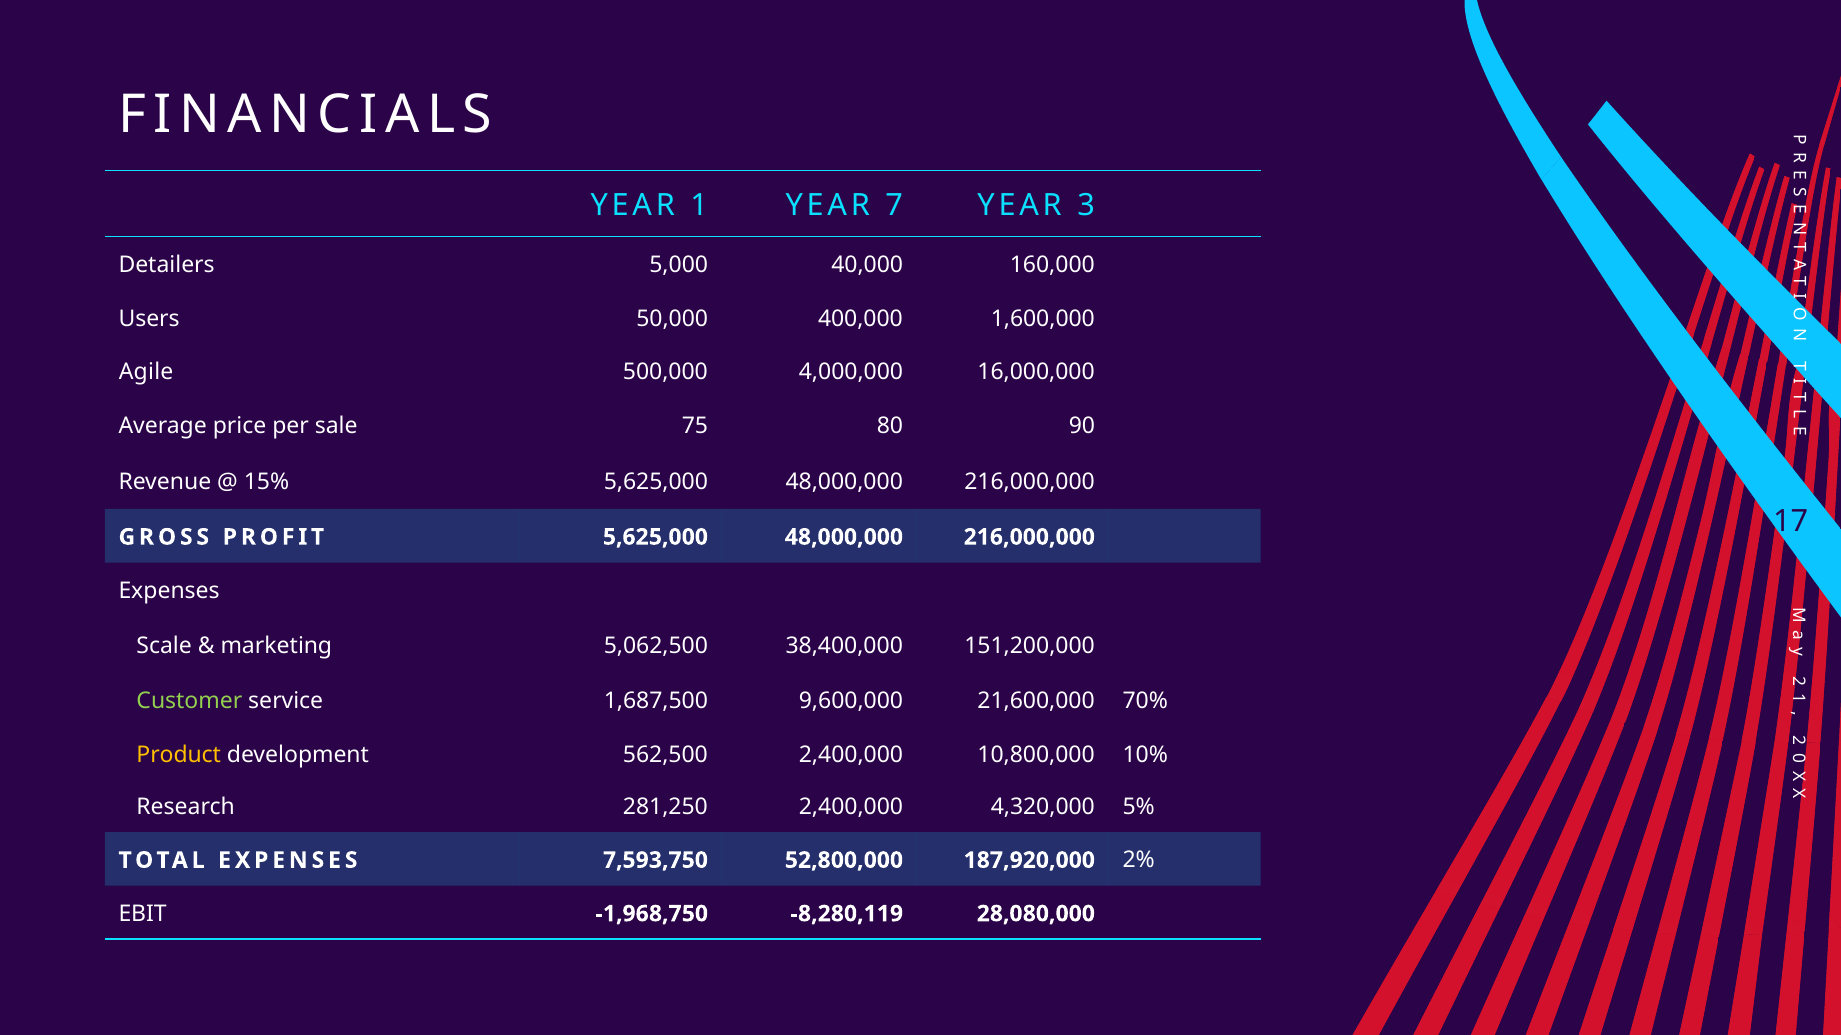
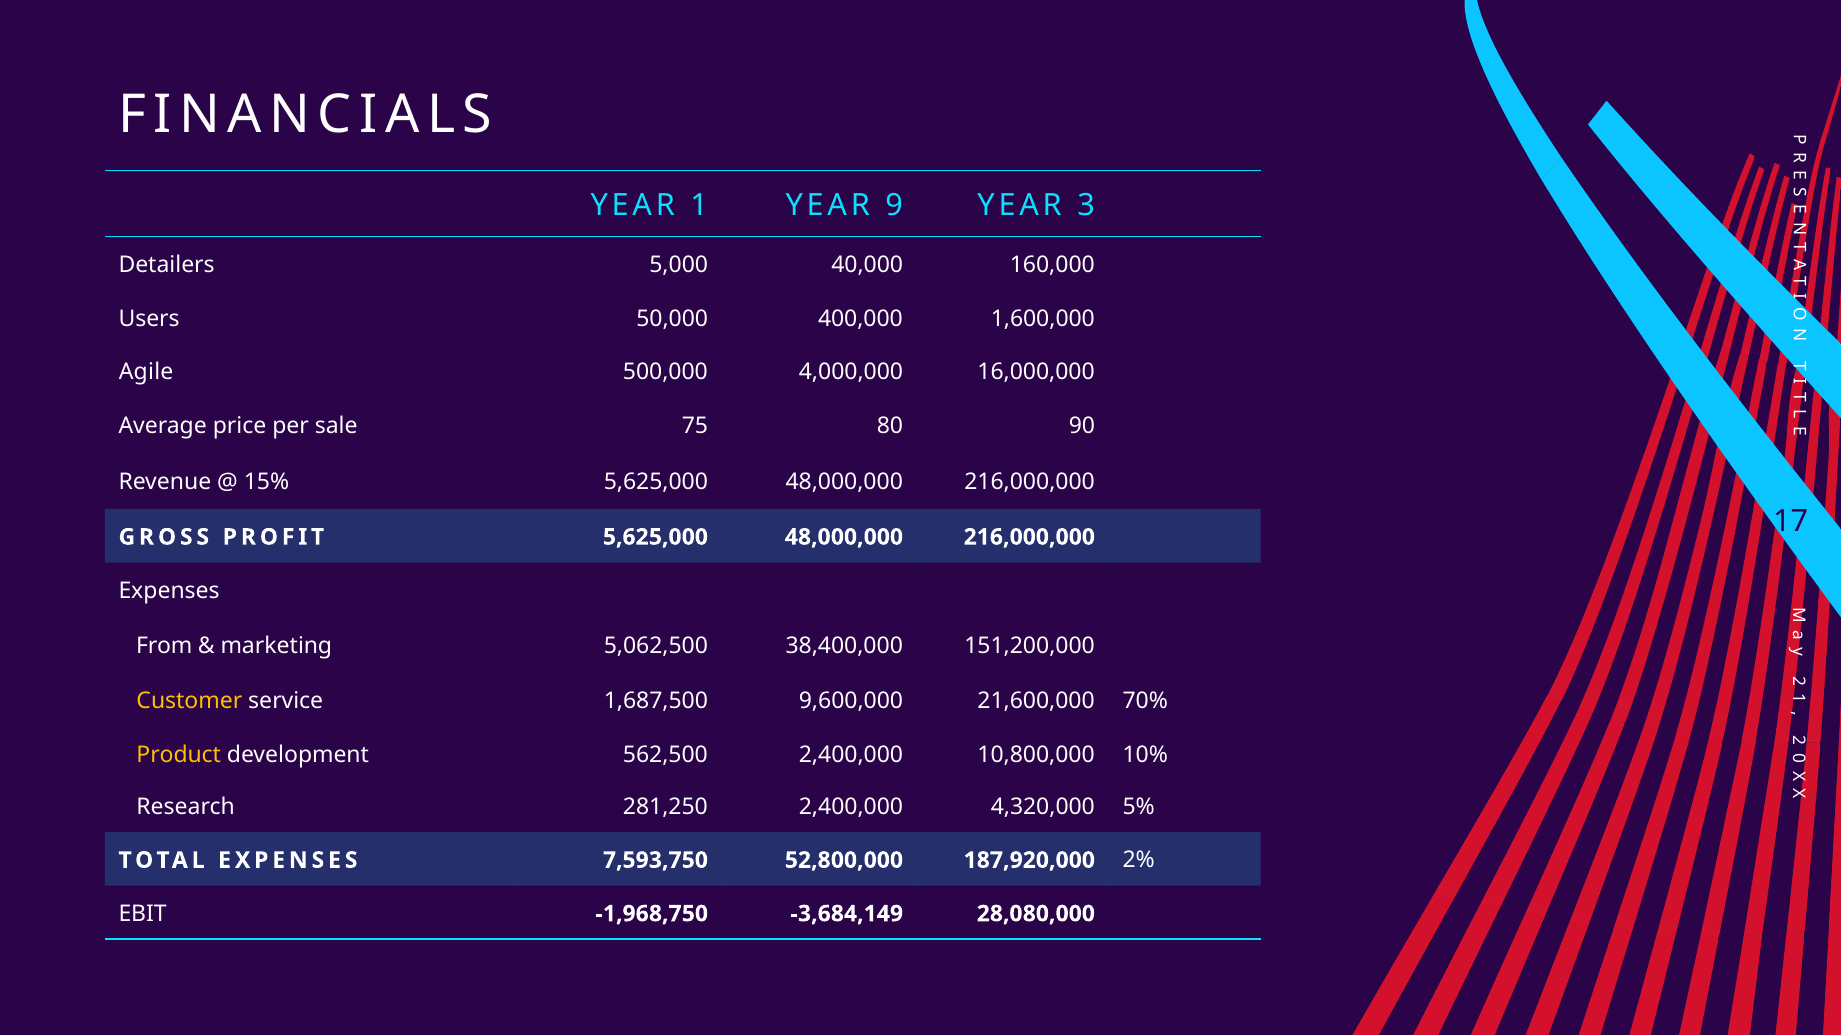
7: 7 -> 9
Scale: Scale -> From
Customer colour: light green -> yellow
-8,280,119: -8,280,119 -> -3,684,149
